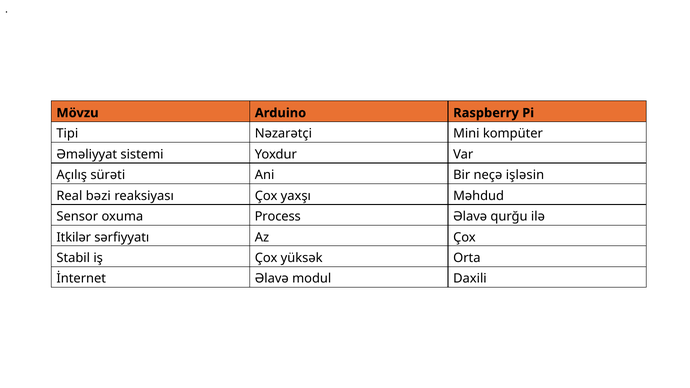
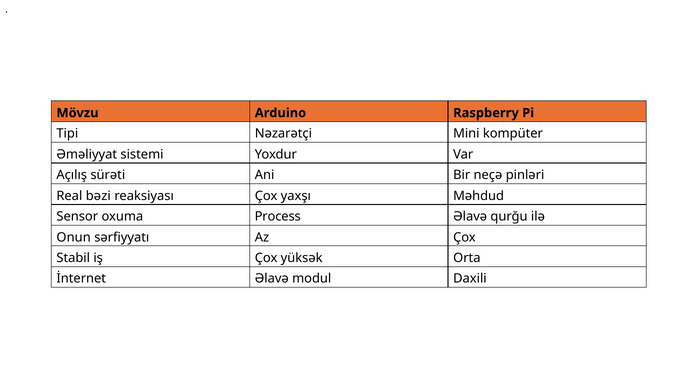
işləsin: işləsin -> pinləri
Itkilər: Itkilər -> Onun
